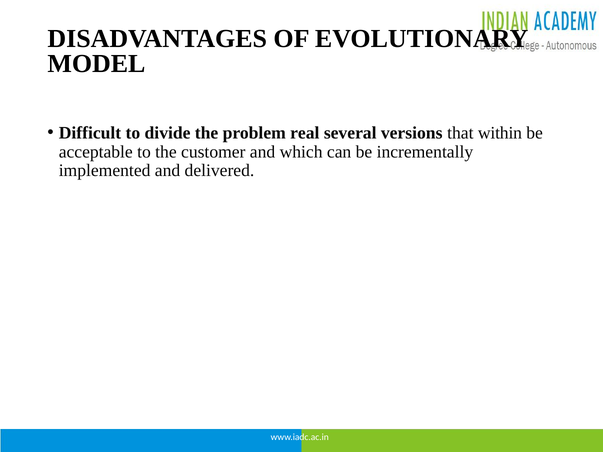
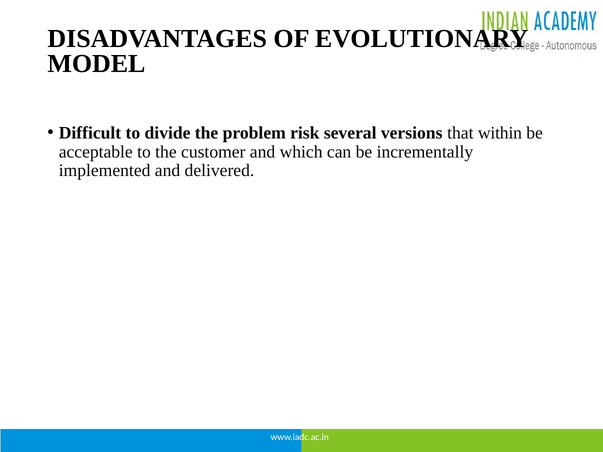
real: real -> risk
